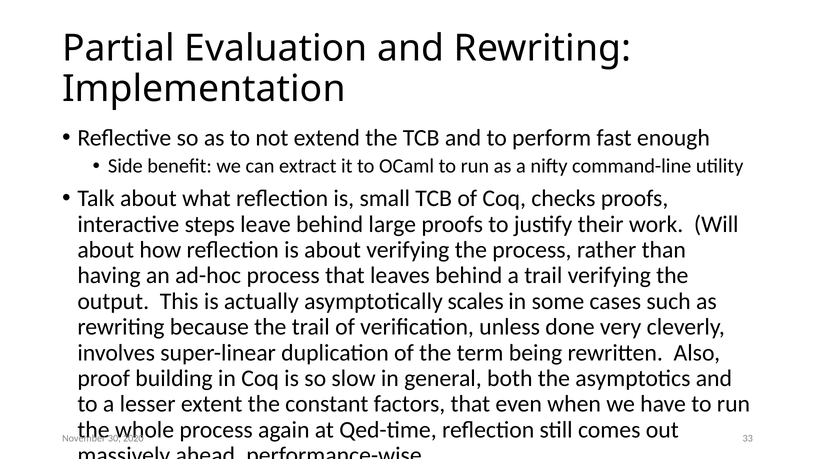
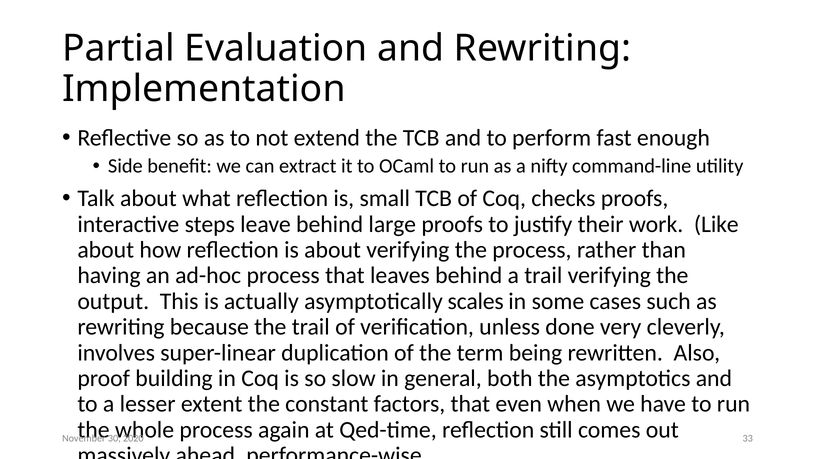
Will: Will -> Like
